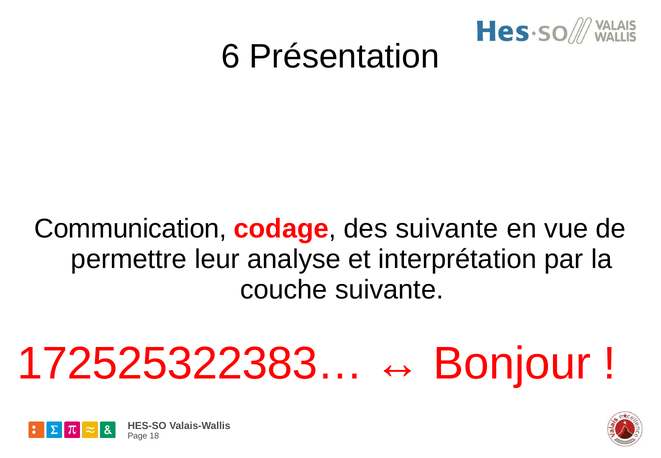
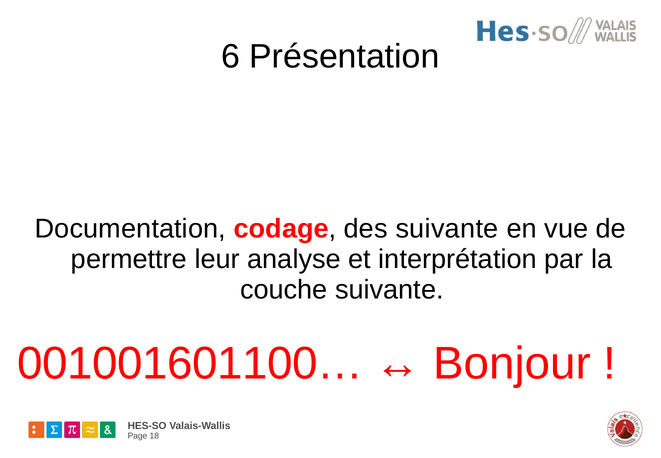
Communication: Communication -> Documentation
172525322383…: 172525322383… -> 001001601100…
